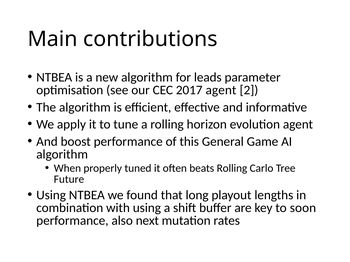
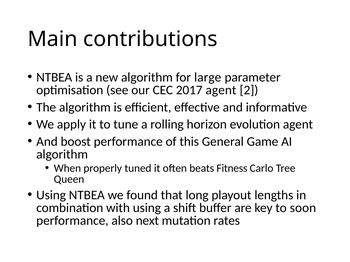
leads: leads -> large
beats Rolling: Rolling -> Fitness
Future: Future -> Queen
